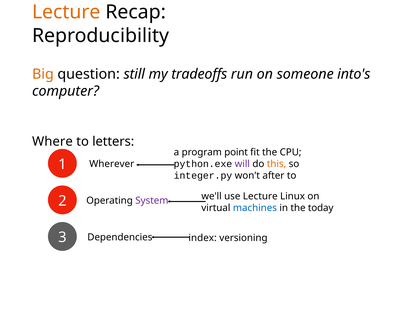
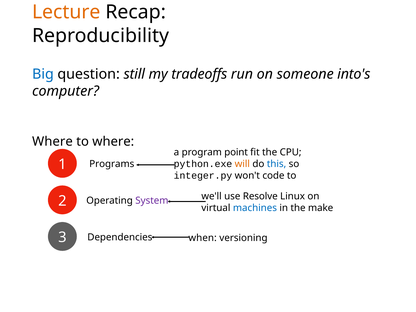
Big colour: orange -> blue
to letters: letters -> where
Wherever: Wherever -> Programs
will colour: purple -> orange
this colour: orange -> blue
after: after -> code
use Lecture: Lecture -> Resolve
today: today -> make
index: index -> when
